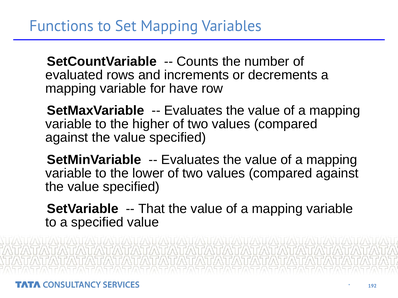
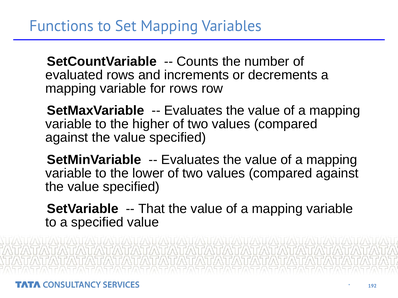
for have: have -> rows
